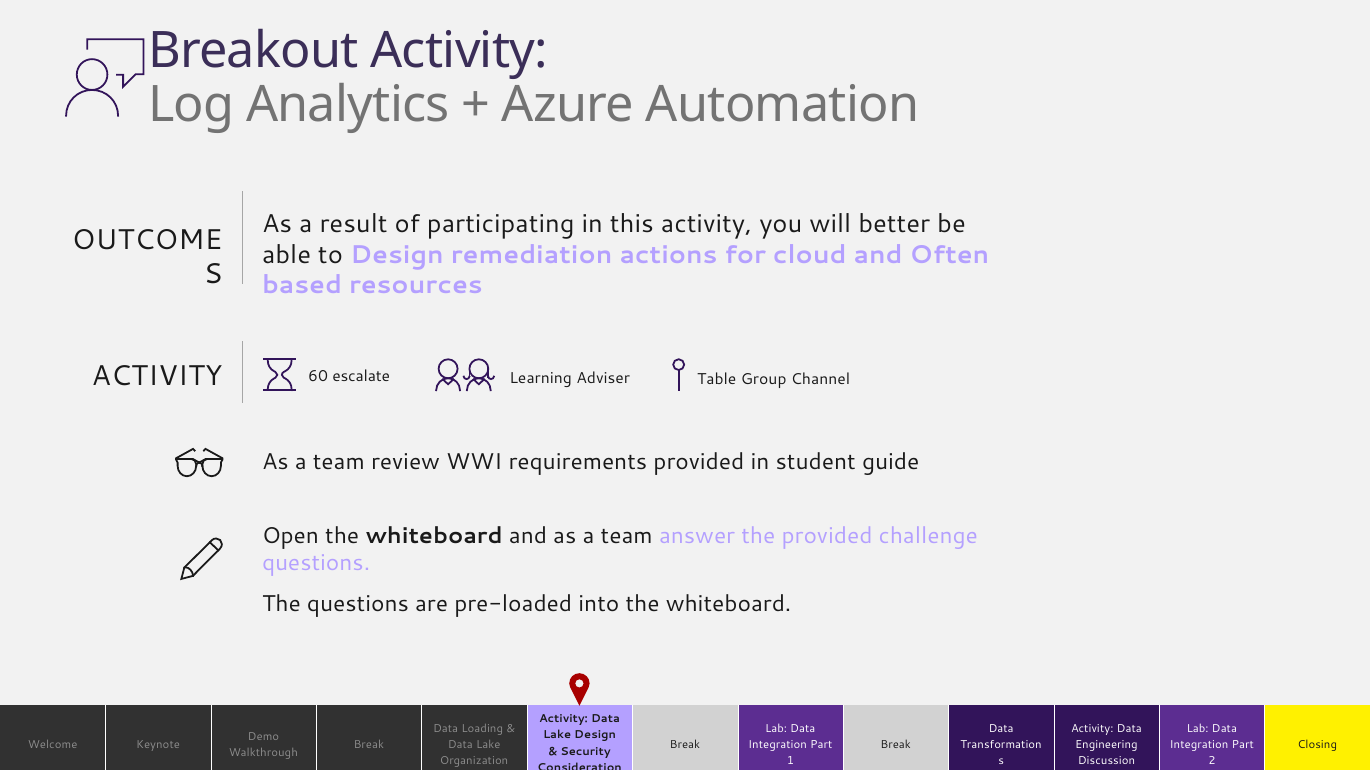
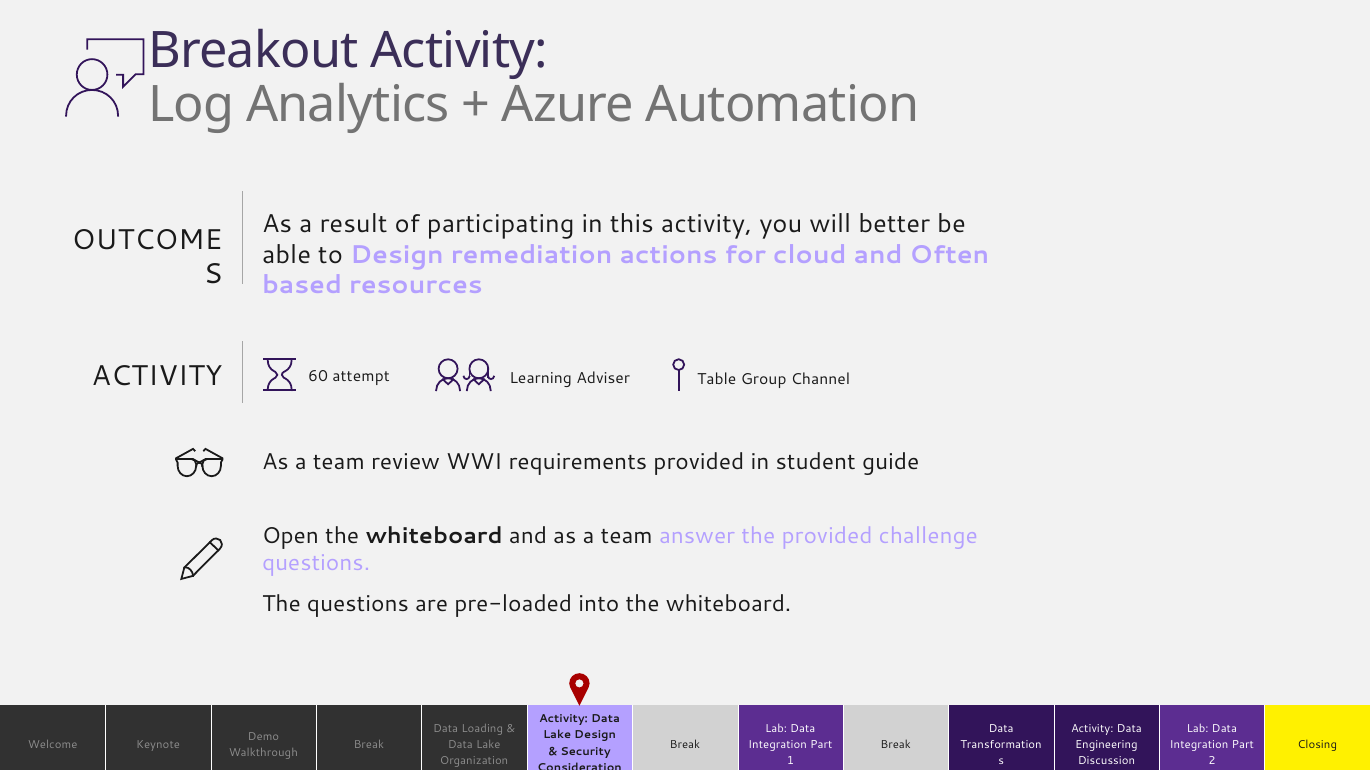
escalate: escalate -> attempt
